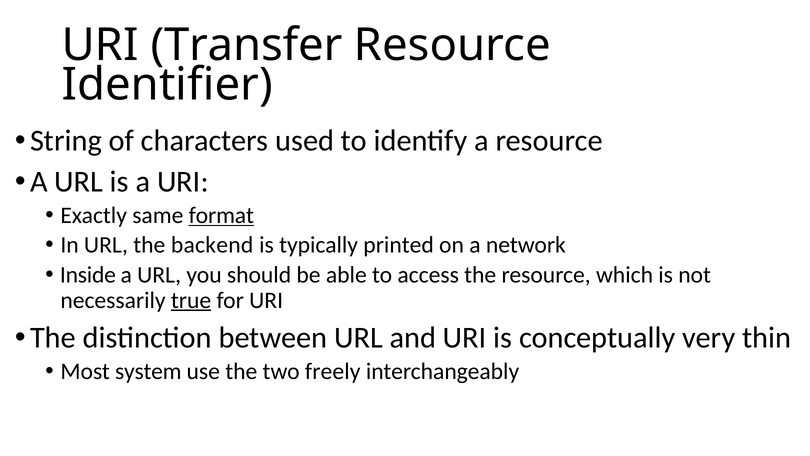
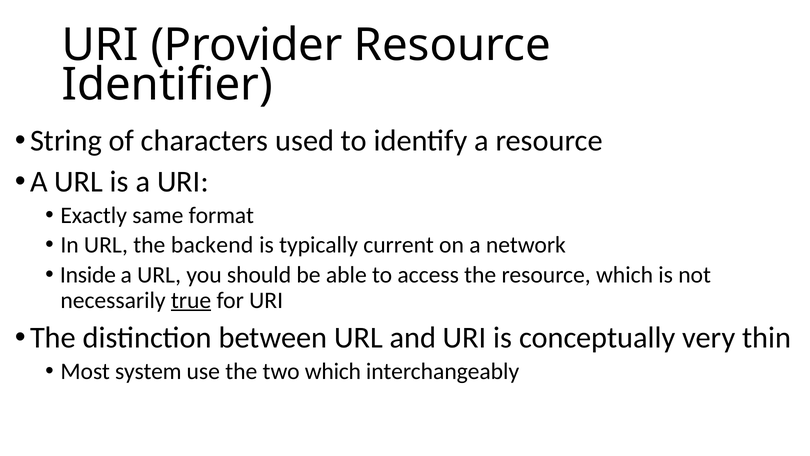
Transfer: Transfer -> Provider
format underline: present -> none
printed: printed -> current
two freely: freely -> which
